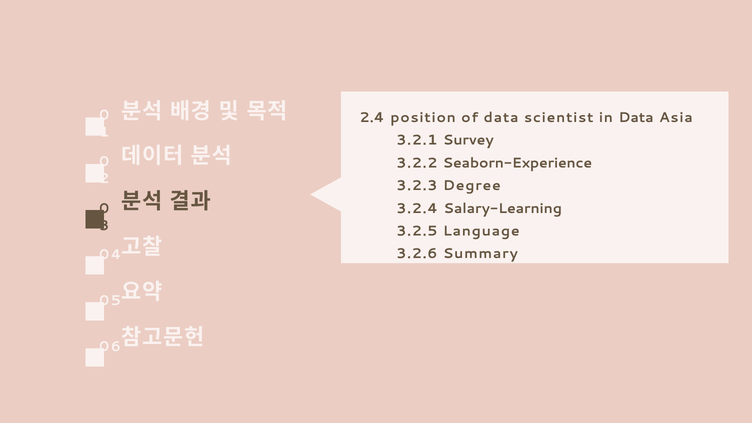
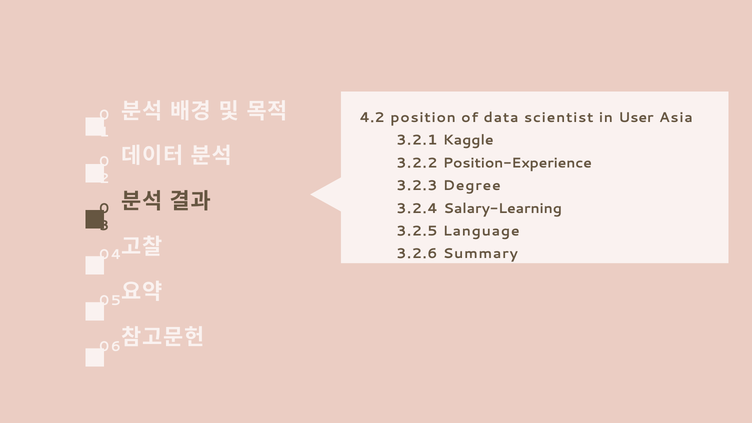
2.4: 2.4 -> 4.2
in Data: Data -> User
Survey: Survey -> Kaggle
Seaborn-Experience: Seaborn-Experience -> Position-Experience
